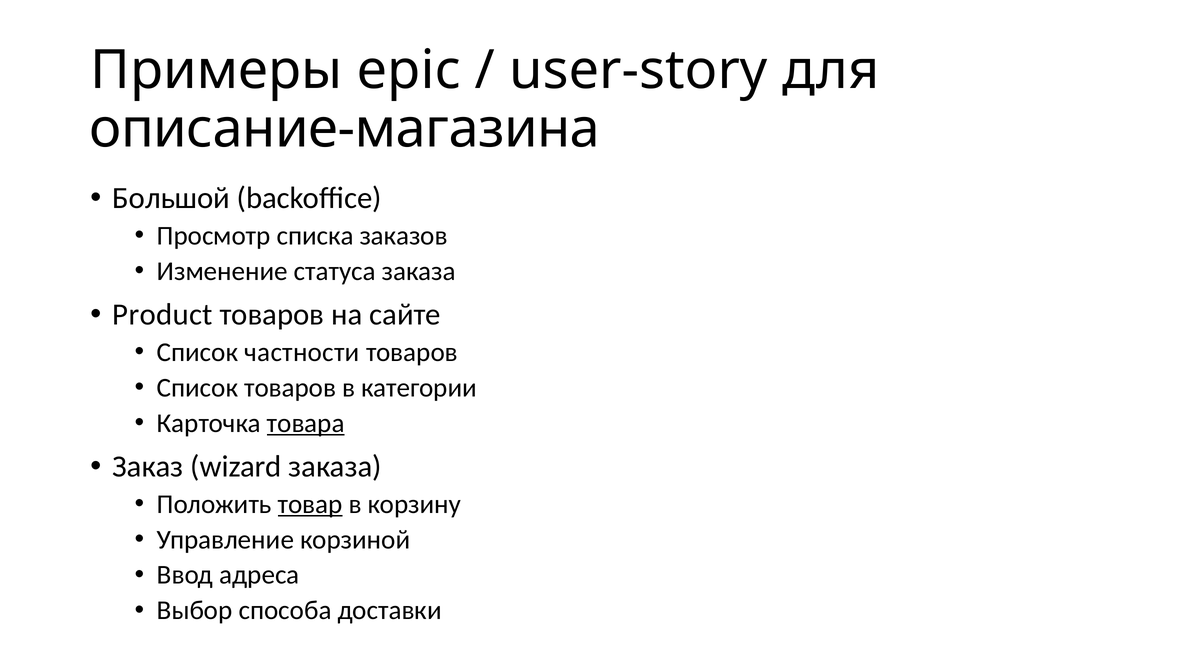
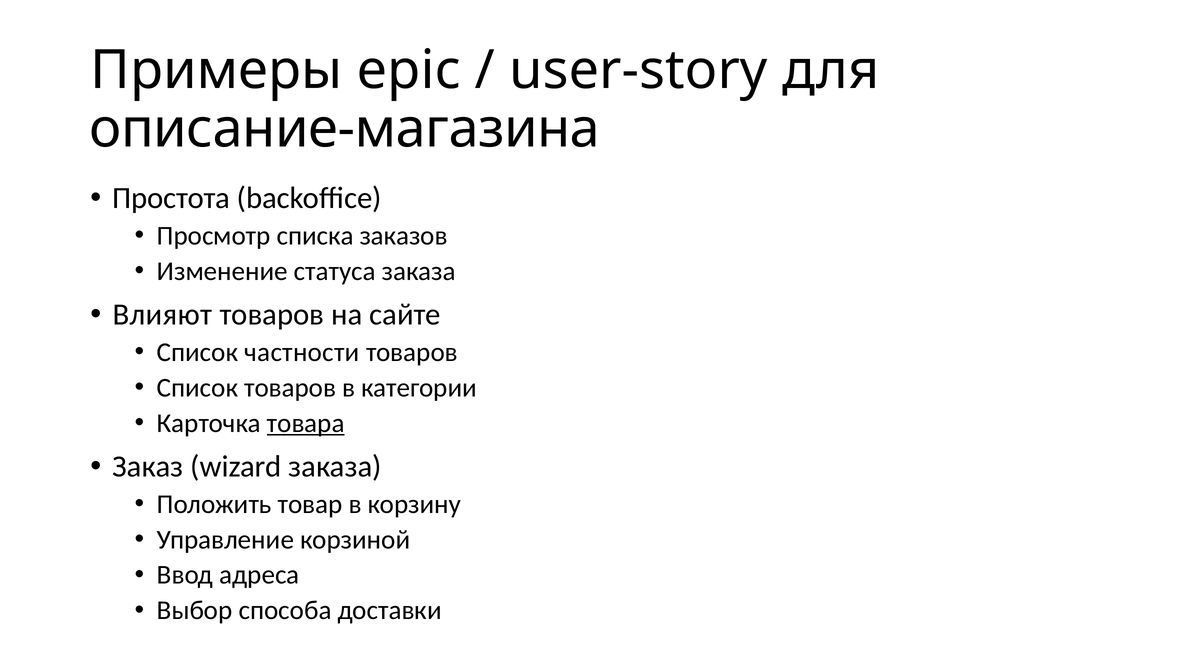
Большой: Большой -> Простота
Product: Product -> Влияют
товар underline: present -> none
